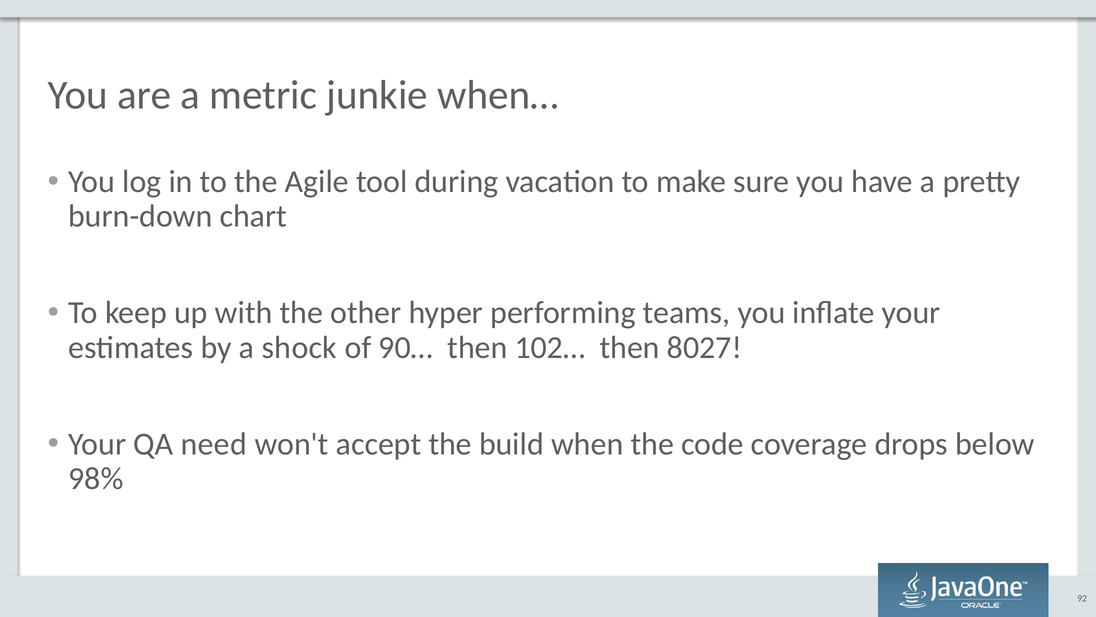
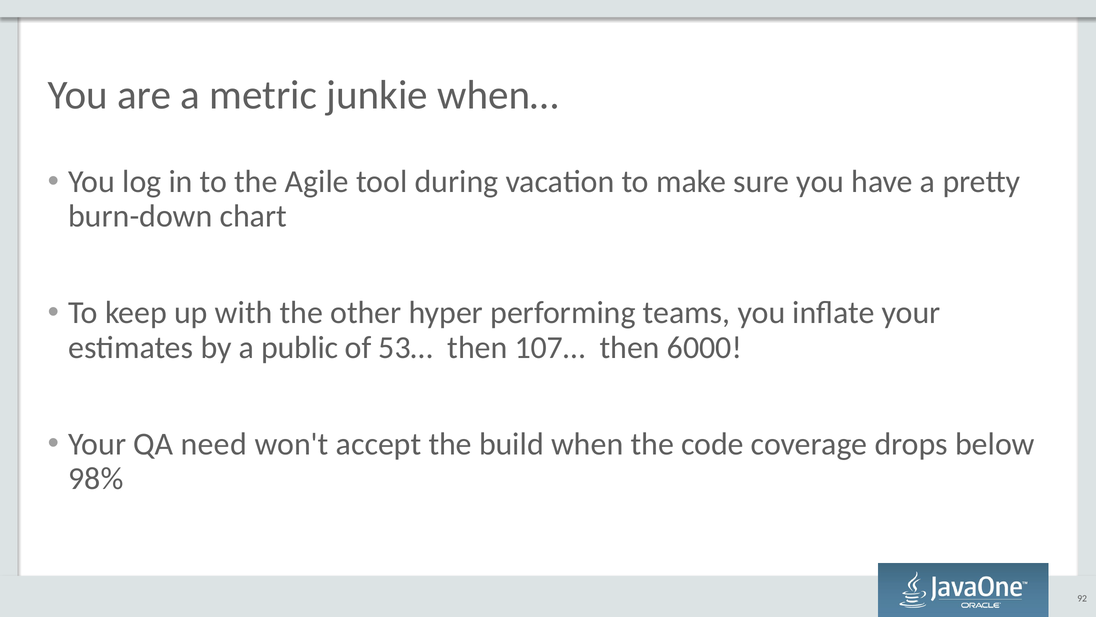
shock: shock -> public
90…: 90… -> 53…
102…: 102… -> 107…
8027: 8027 -> 6000
